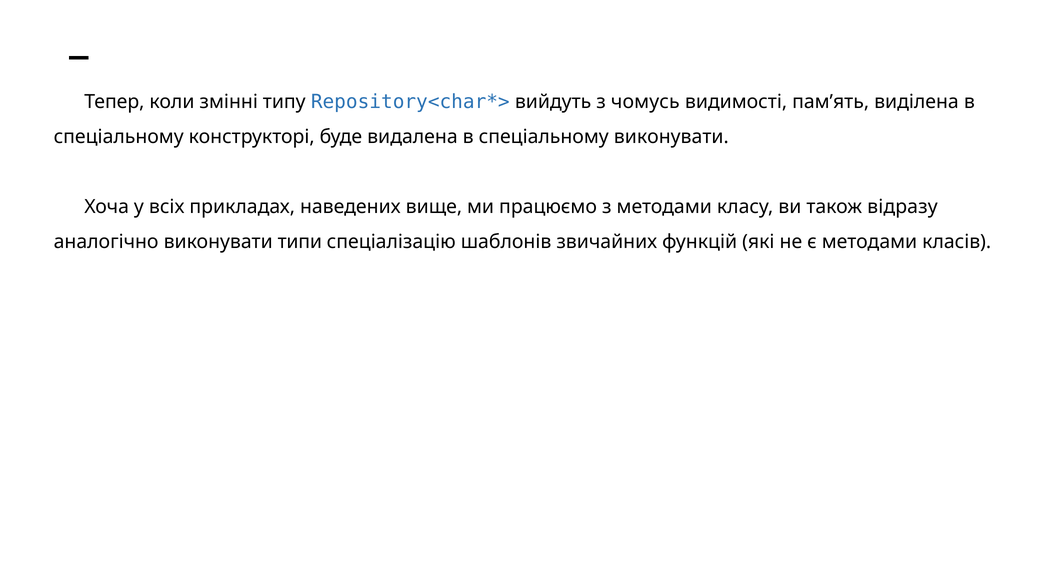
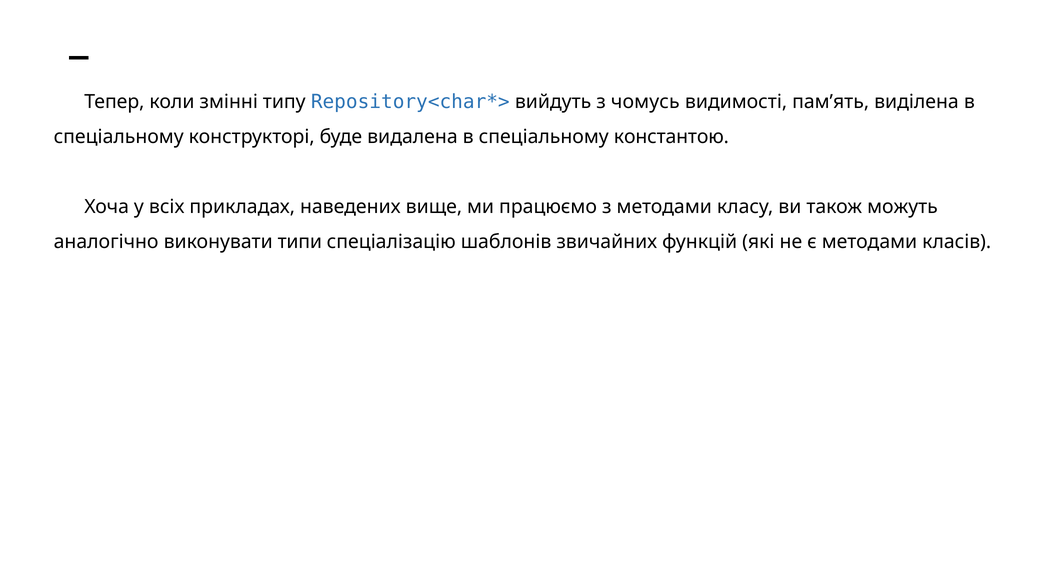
спеціальному виконувати: виконувати -> константою
відразу: відразу -> можуть
